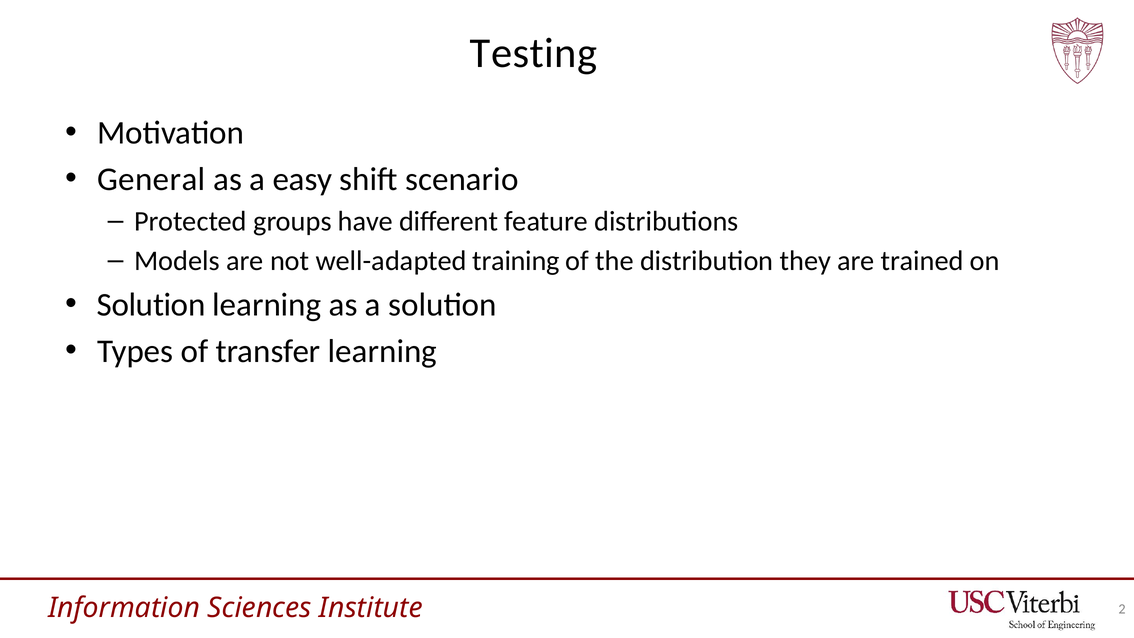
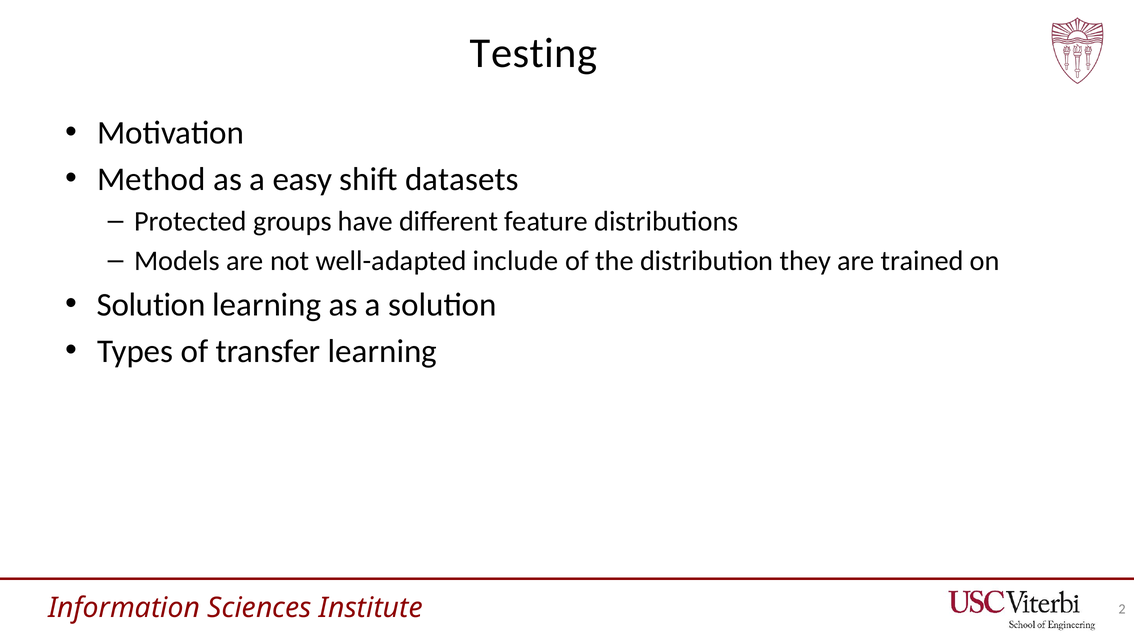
General: General -> Method
scenario: scenario -> datasets
training: training -> include
